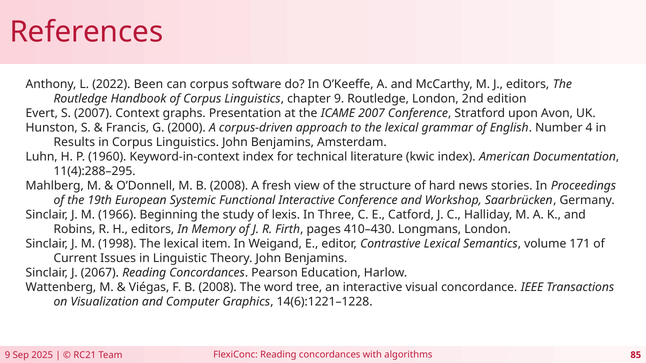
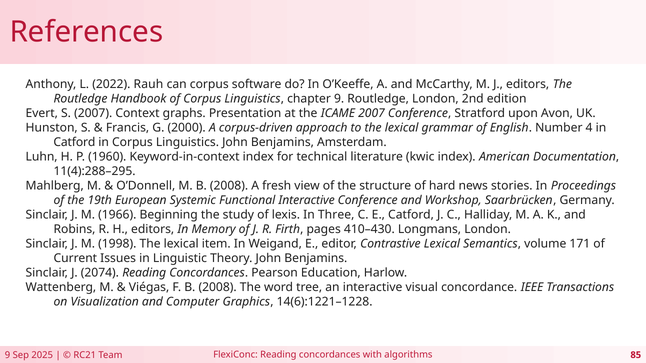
Been: Been -> Rauh
Results at (74, 142): Results -> Catford
2067: 2067 -> 2074
